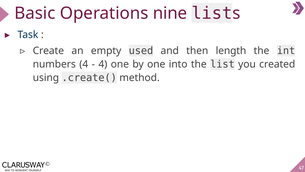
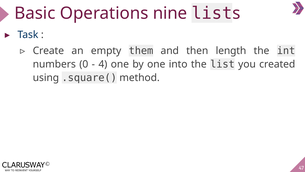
used: used -> them
numbers 4: 4 -> 0
.create(: .create( -> .square(
